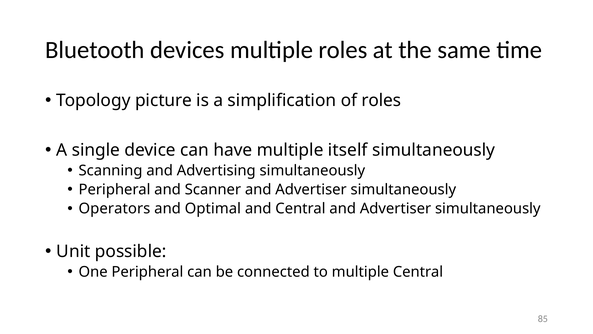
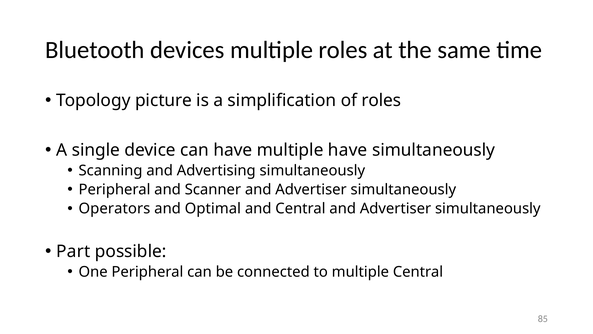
multiple itself: itself -> have
Unit: Unit -> Part
